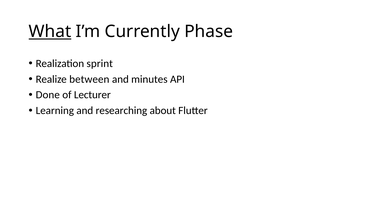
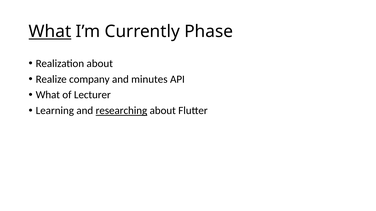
Realization sprint: sprint -> about
between: between -> company
Done at (48, 95): Done -> What
researching underline: none -> present
